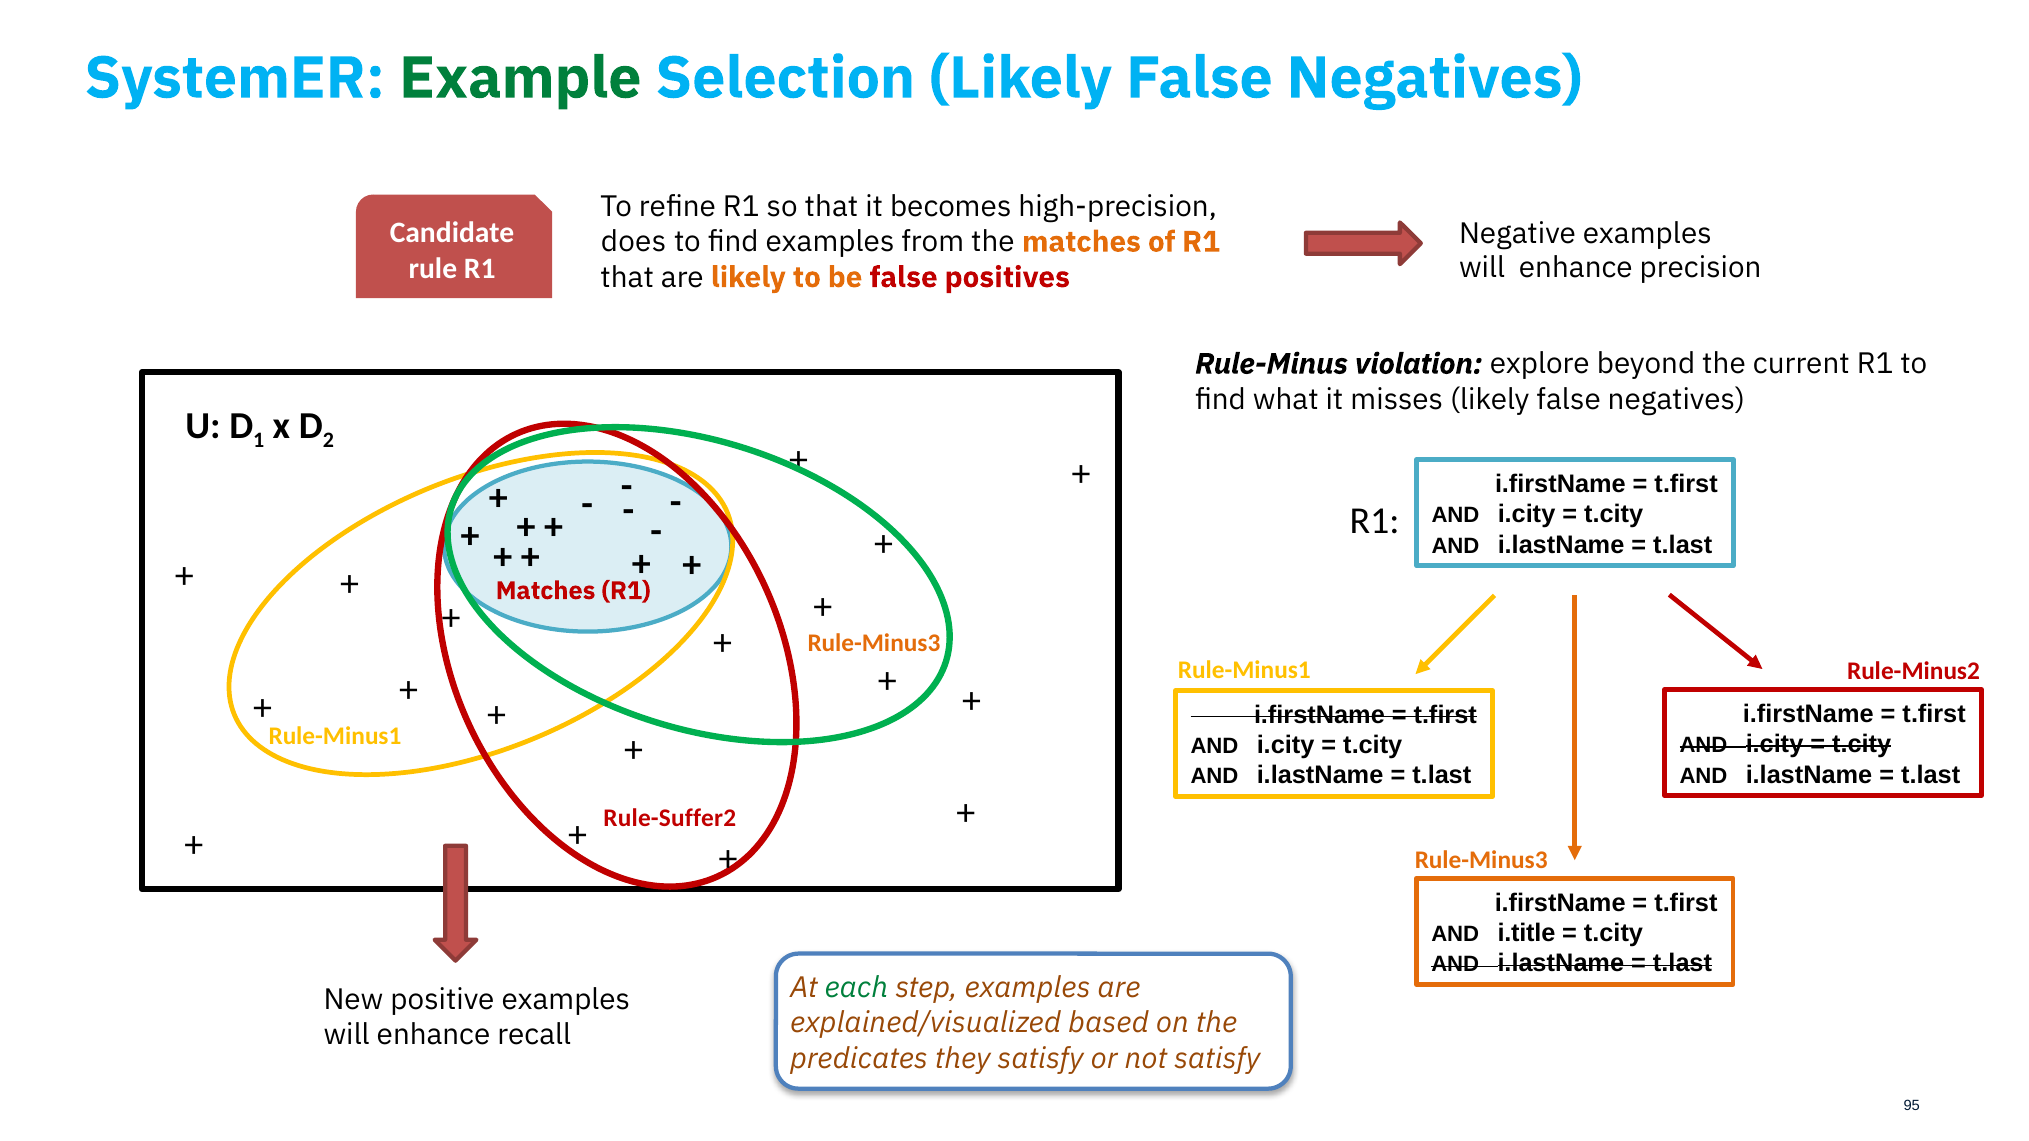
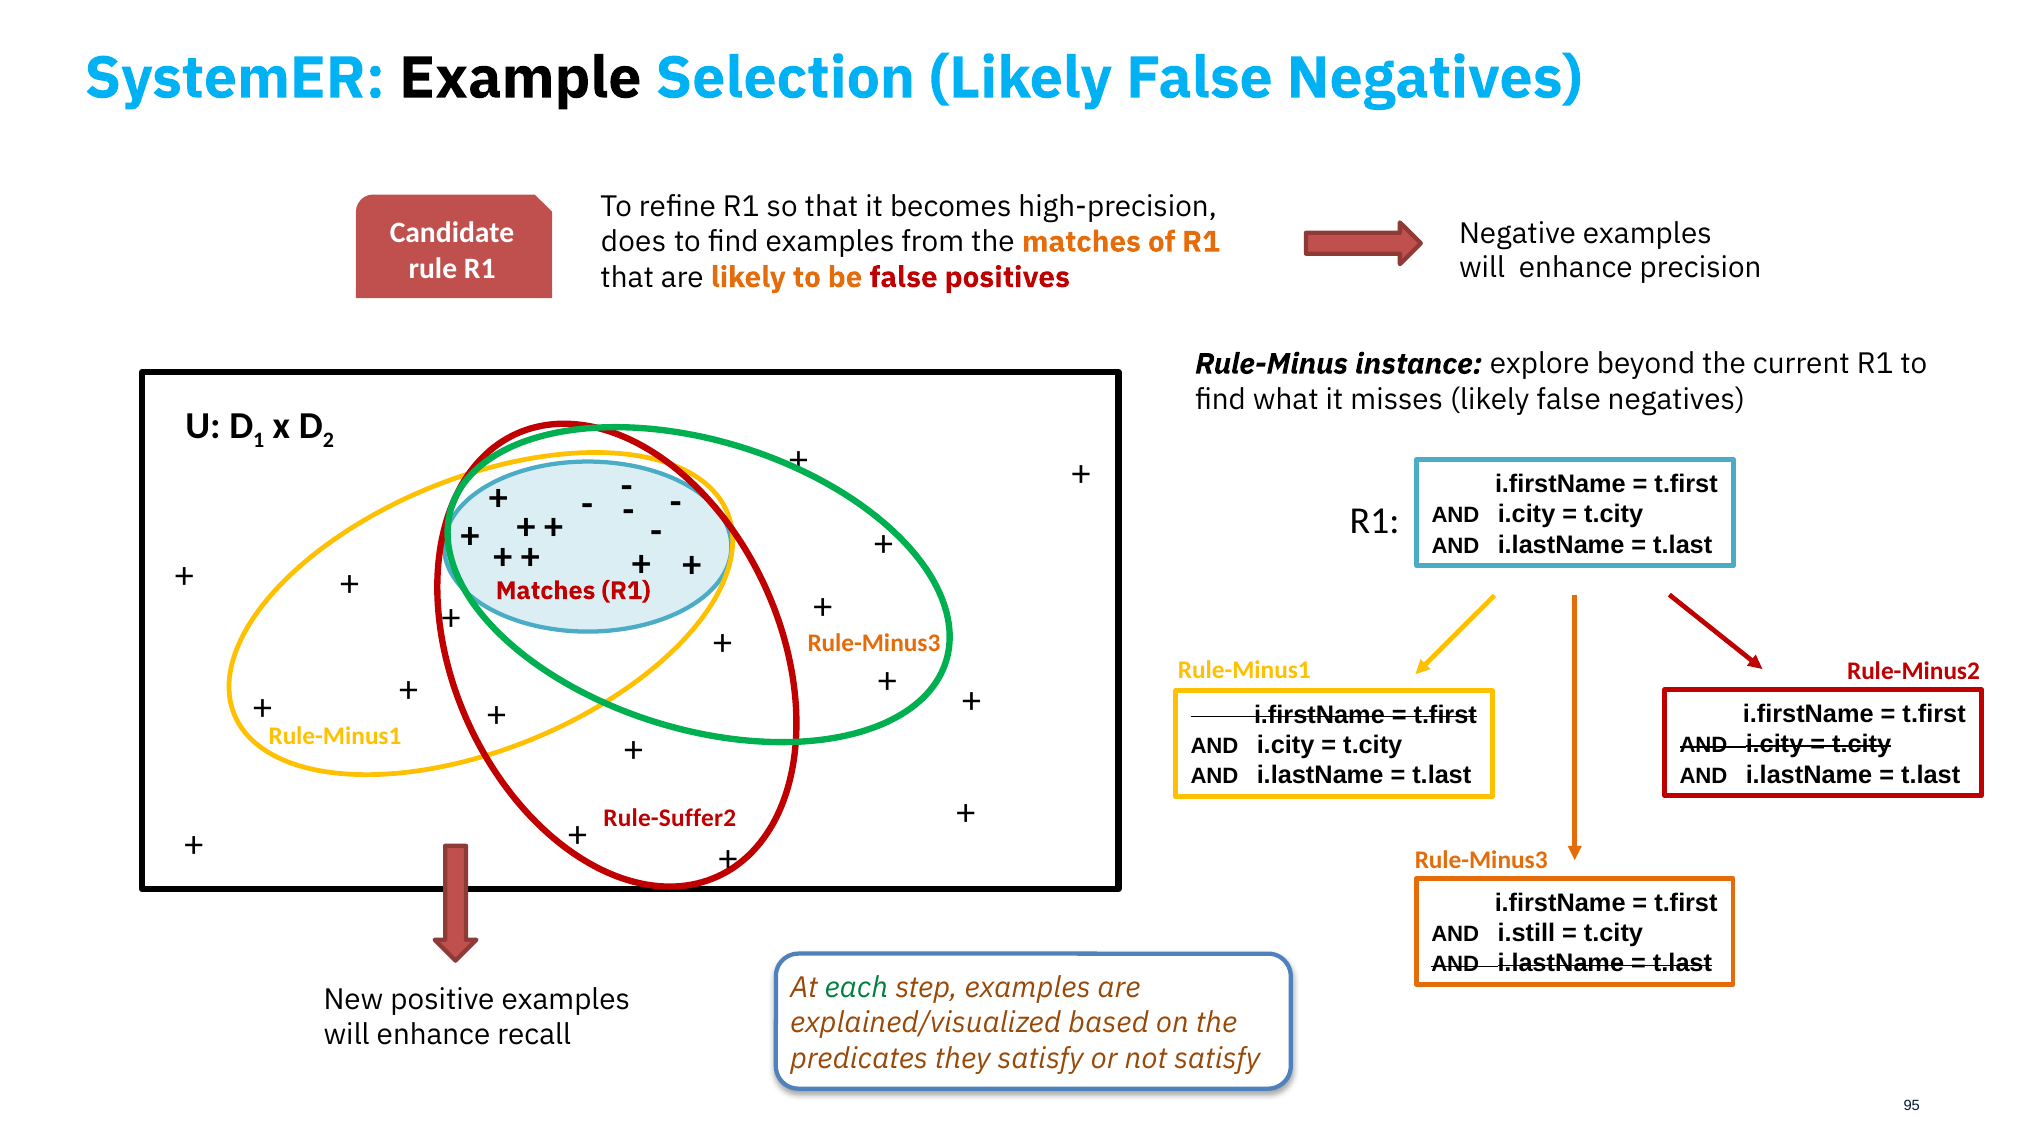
Example colour: green -> black
violation: violation -> instance
i.title: i.title -> i.still
